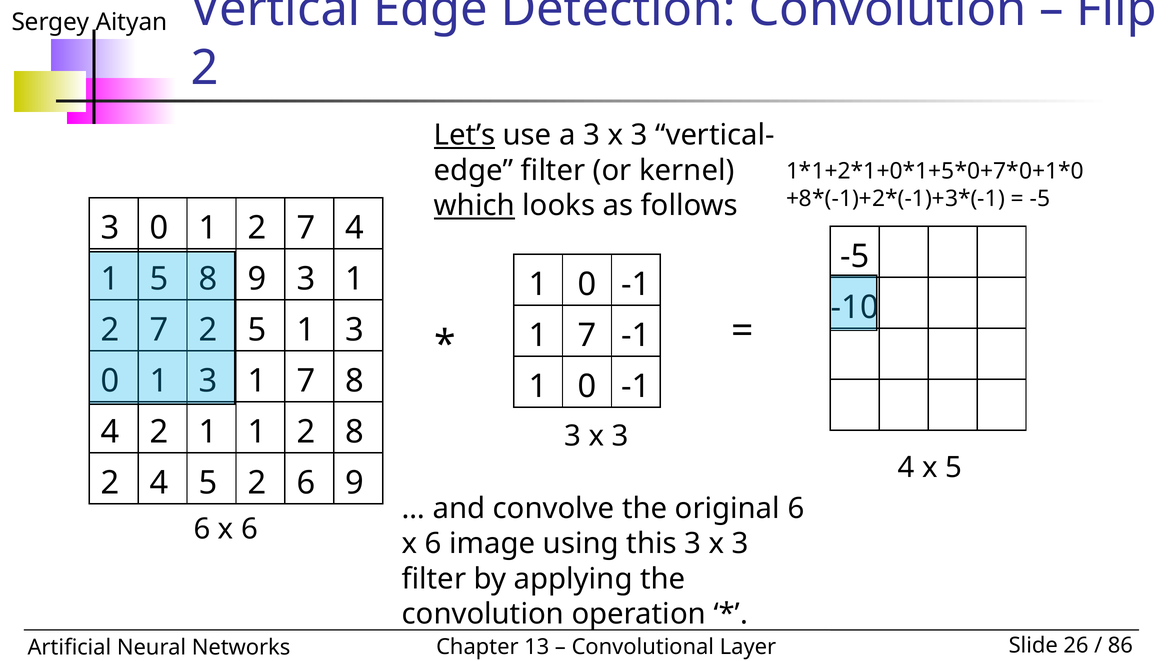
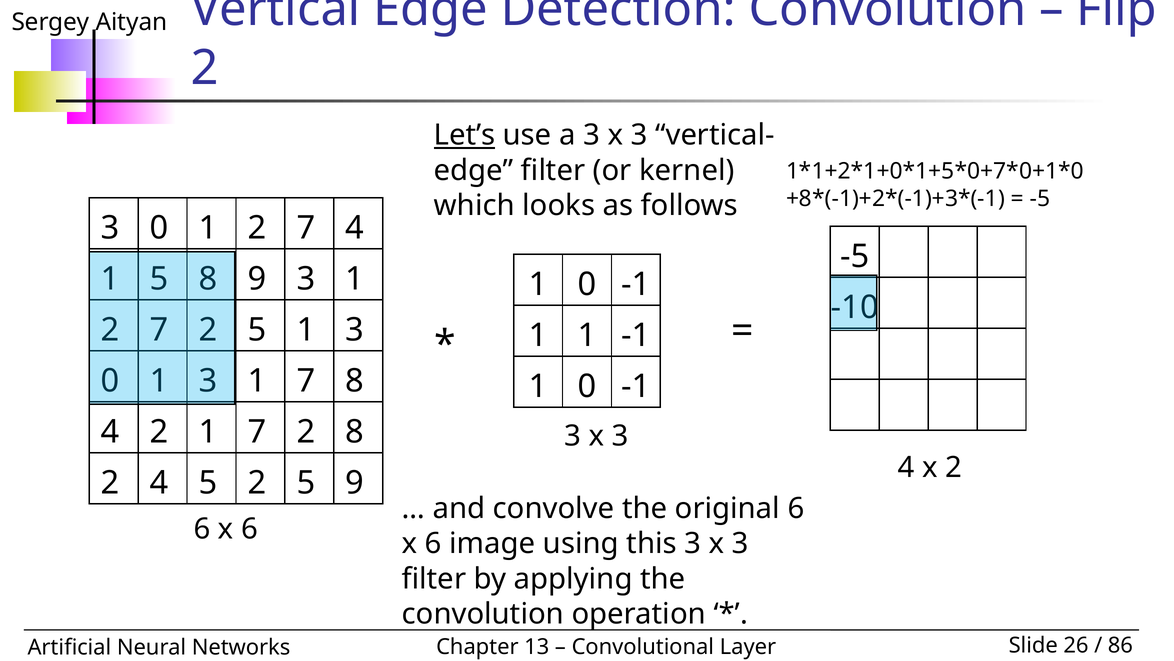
which underline: present -> none
7 at (587, 335): 7 -> 1
2 1 1: 1 -> 7
x 5: 5 -> 2
5 2 6: 6 -> 5
